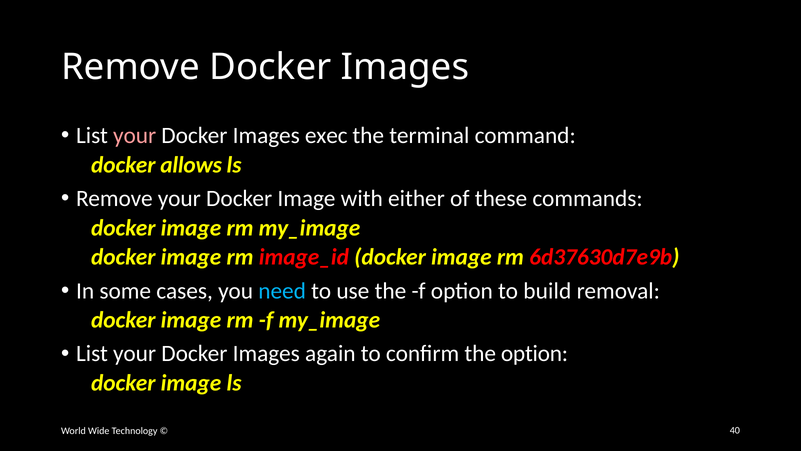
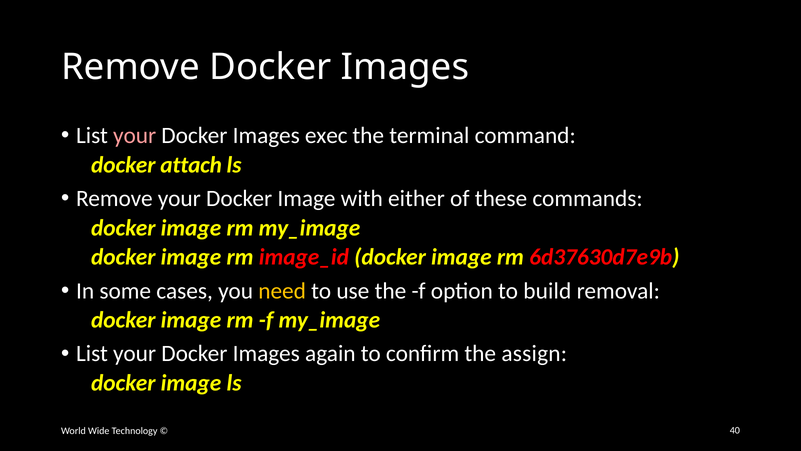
allows: allows -> attach
need colour: light blue -> yellow
the option: option -> assign
